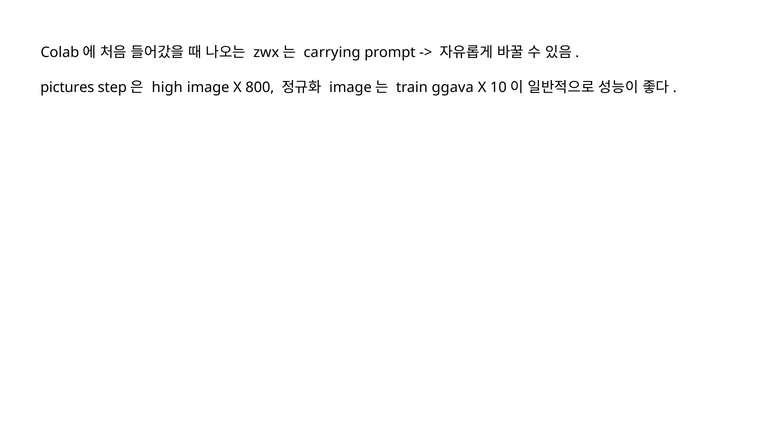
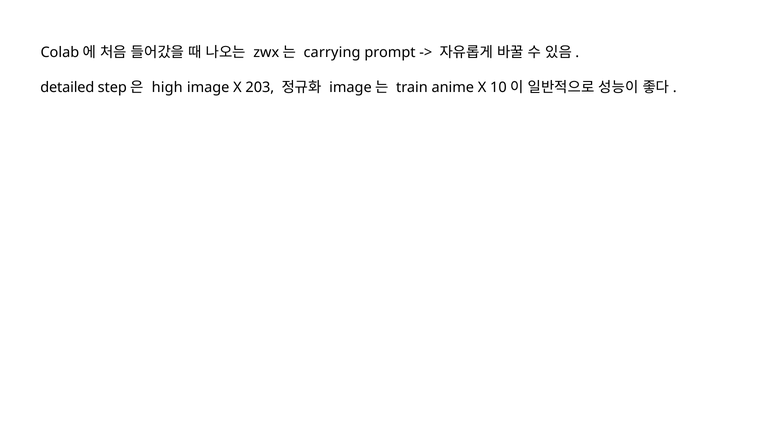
pictures: pictures -> detailed
800: 800 -> 203
ggava: ggava -> anime
